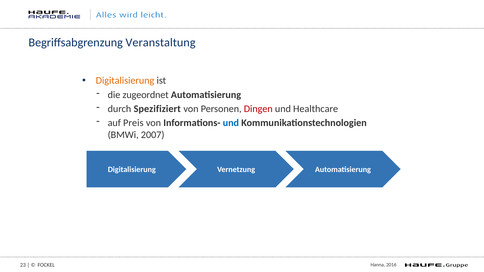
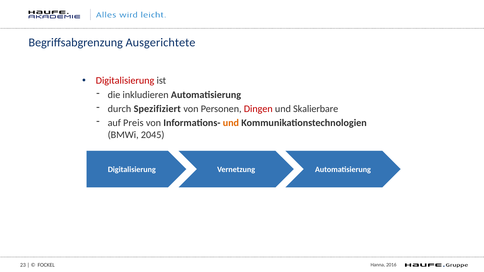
Veranstaltung: Veranstaltung -> Ausgerichtete
Digitalisierung at (125, 81) colour: orange -> red
zugeordnet: zugeordnet -> inkludieren
Healthcare: Healthcare -> Skalierbare
und at (231, 123) colour: blue -> orange
2007: 2007 -> 2045
